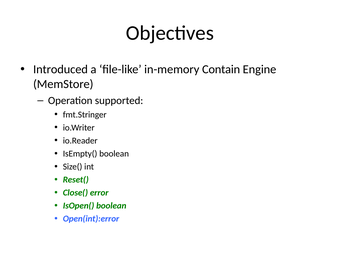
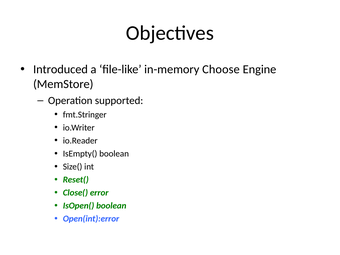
Contain: Contain -> Choose
